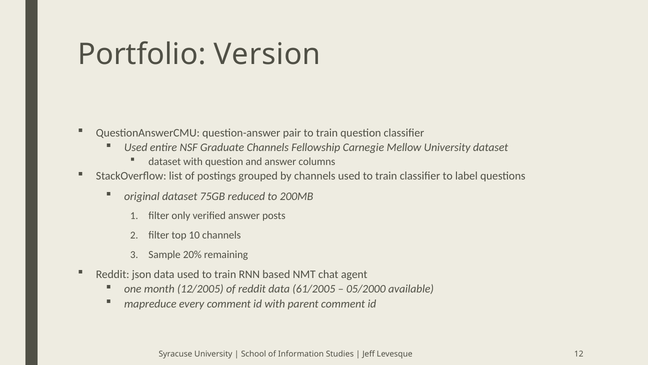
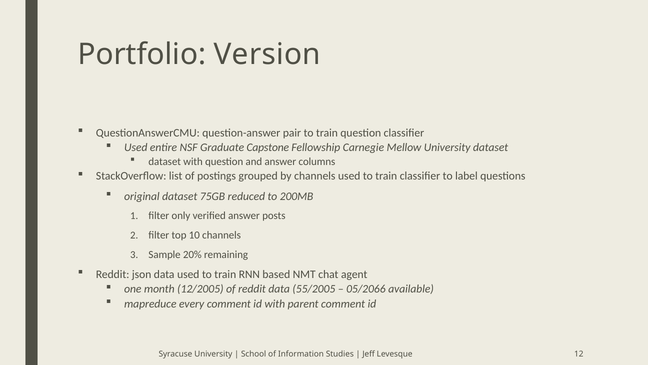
Graduate Channels: Channels -> Capstone
61/2005: 61/2005 -> 55/2005
05/2000: 05/2000 -> 05/2066
